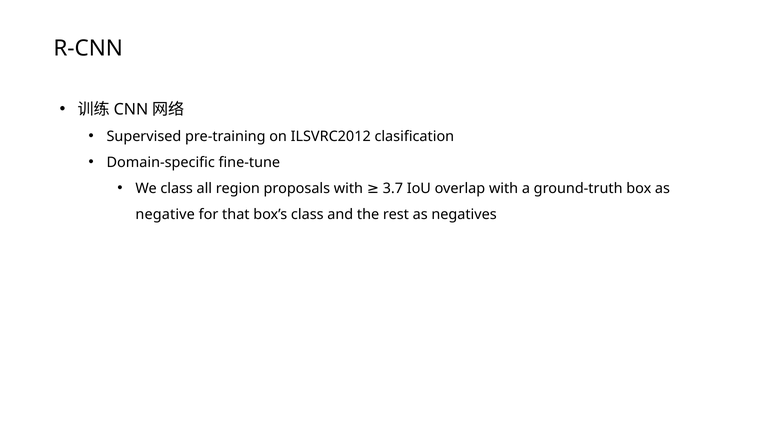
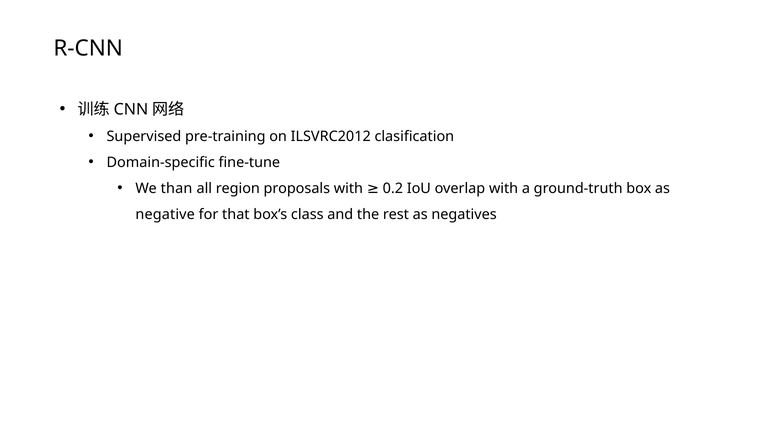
We class: class -> than
3.7: 3.7 -> 0.2
